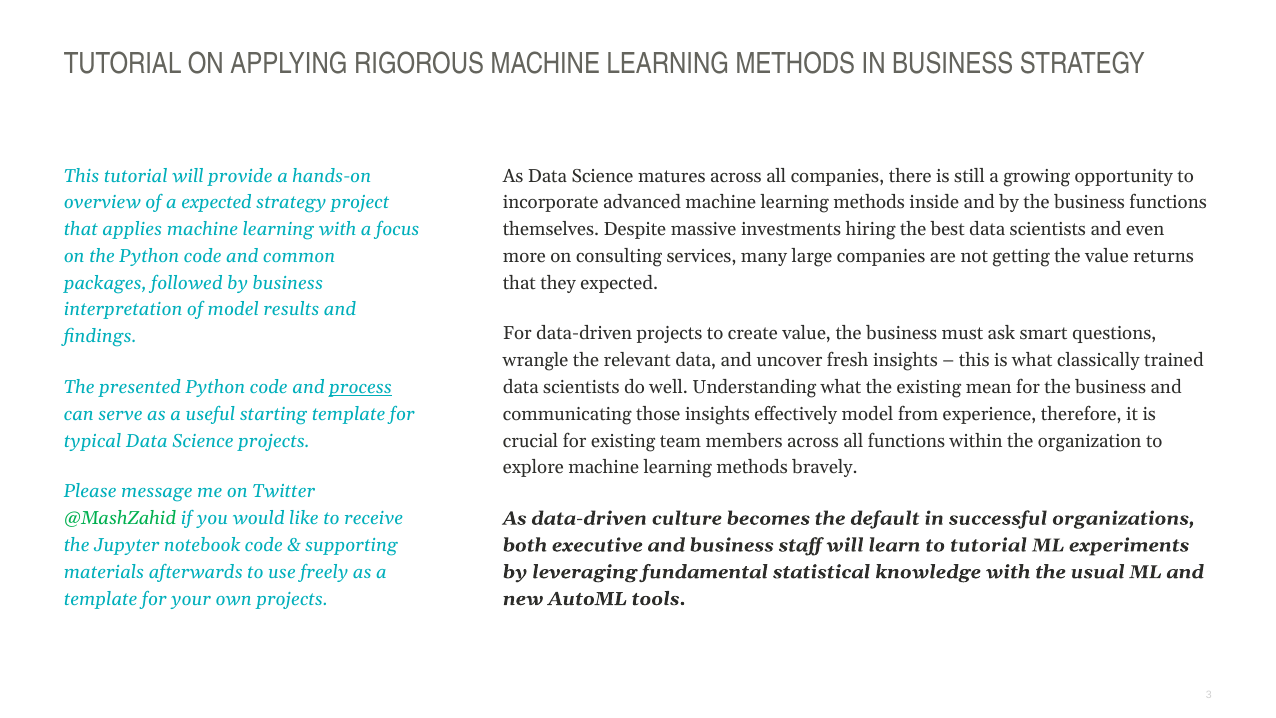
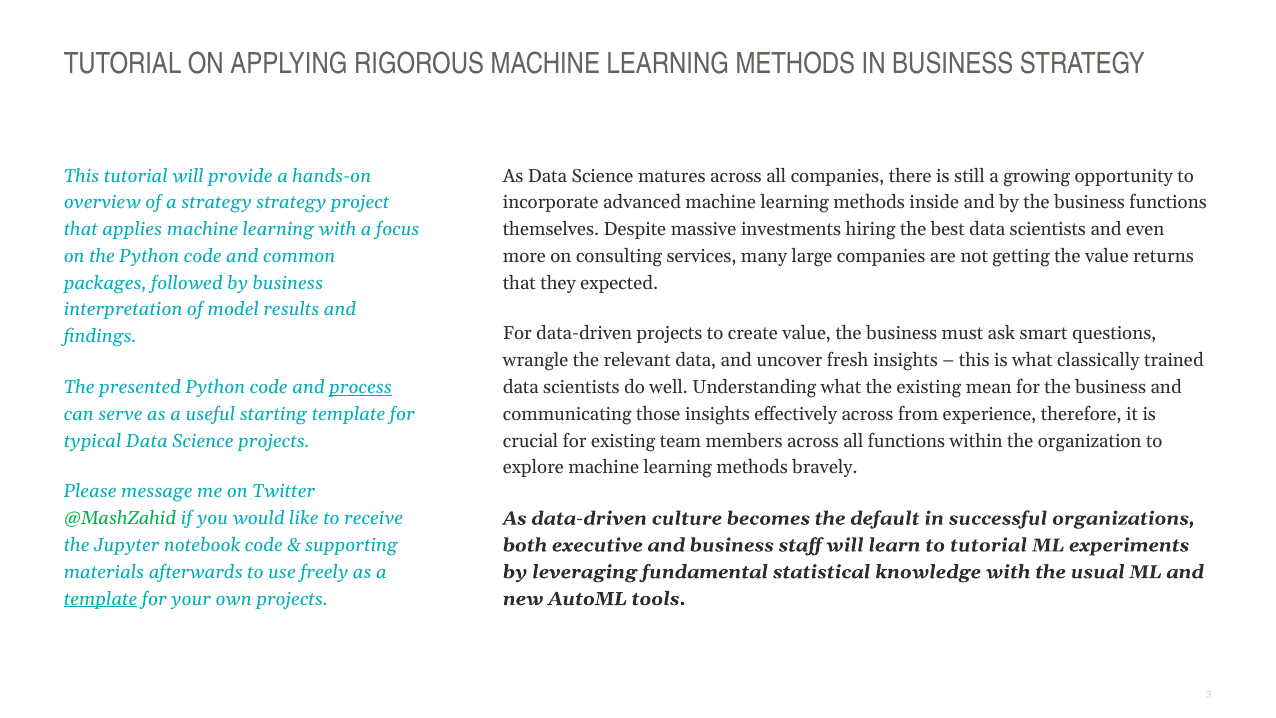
a expected: expected -> strategy
effectively model: model -> across
template at (101, 599) underline: none -> present
